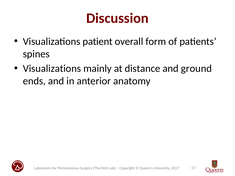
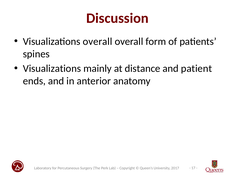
Visualizations patient: patient -> overall
ground: ground -> patient
